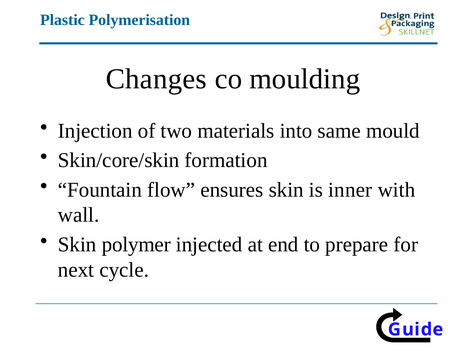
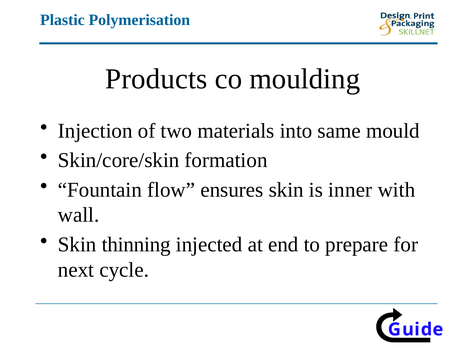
Changes: Changes -> Products
polymer: polymer -> thinning
